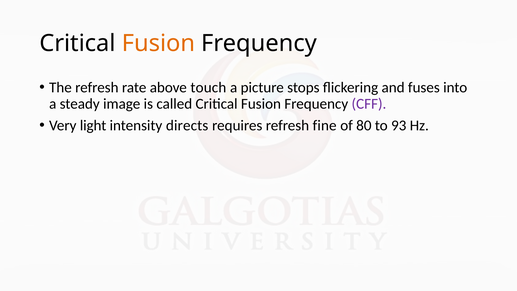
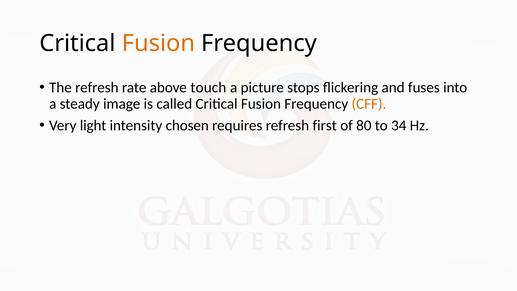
CFF colour: purple -> orange
directs: directs -> chosen
fine: fine -> first
93: 93 -> 34
